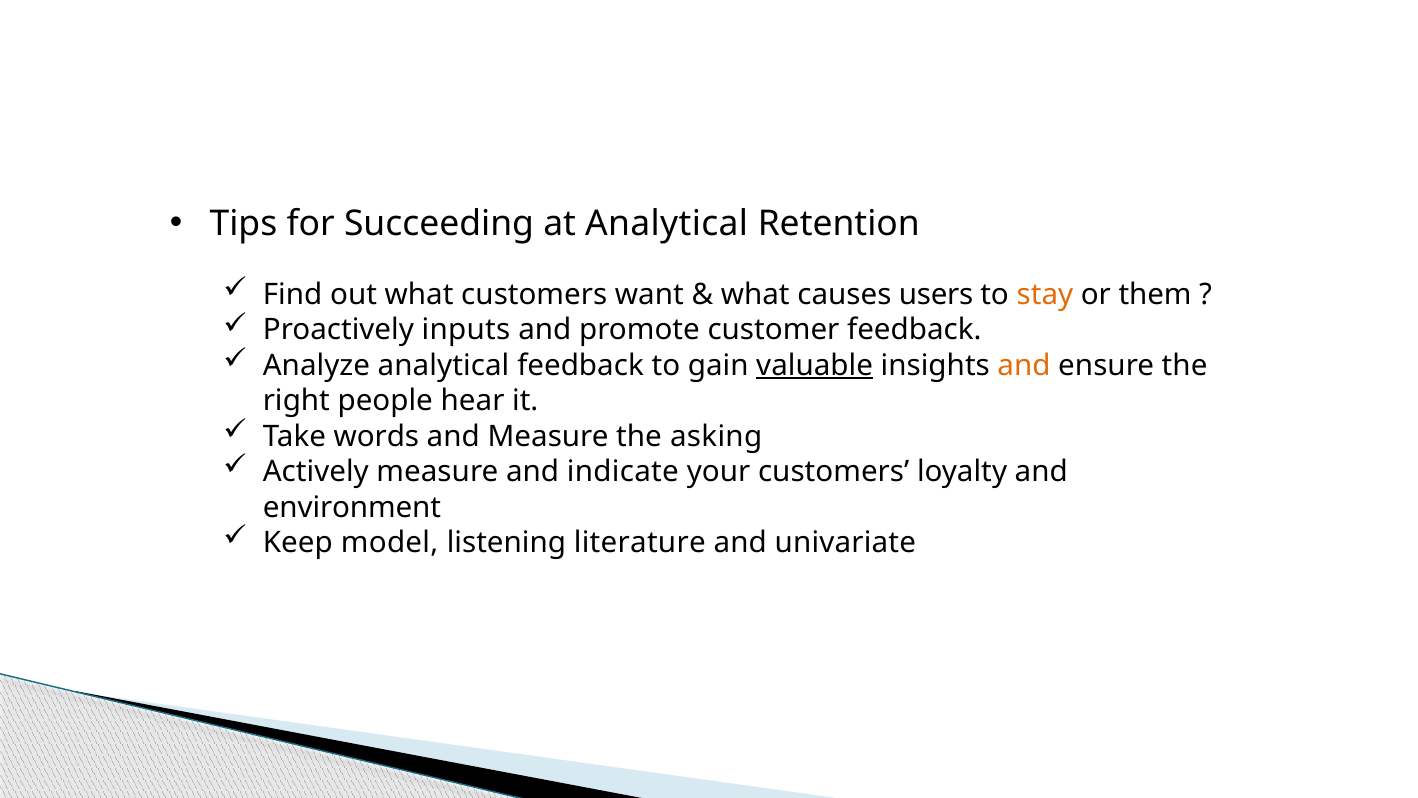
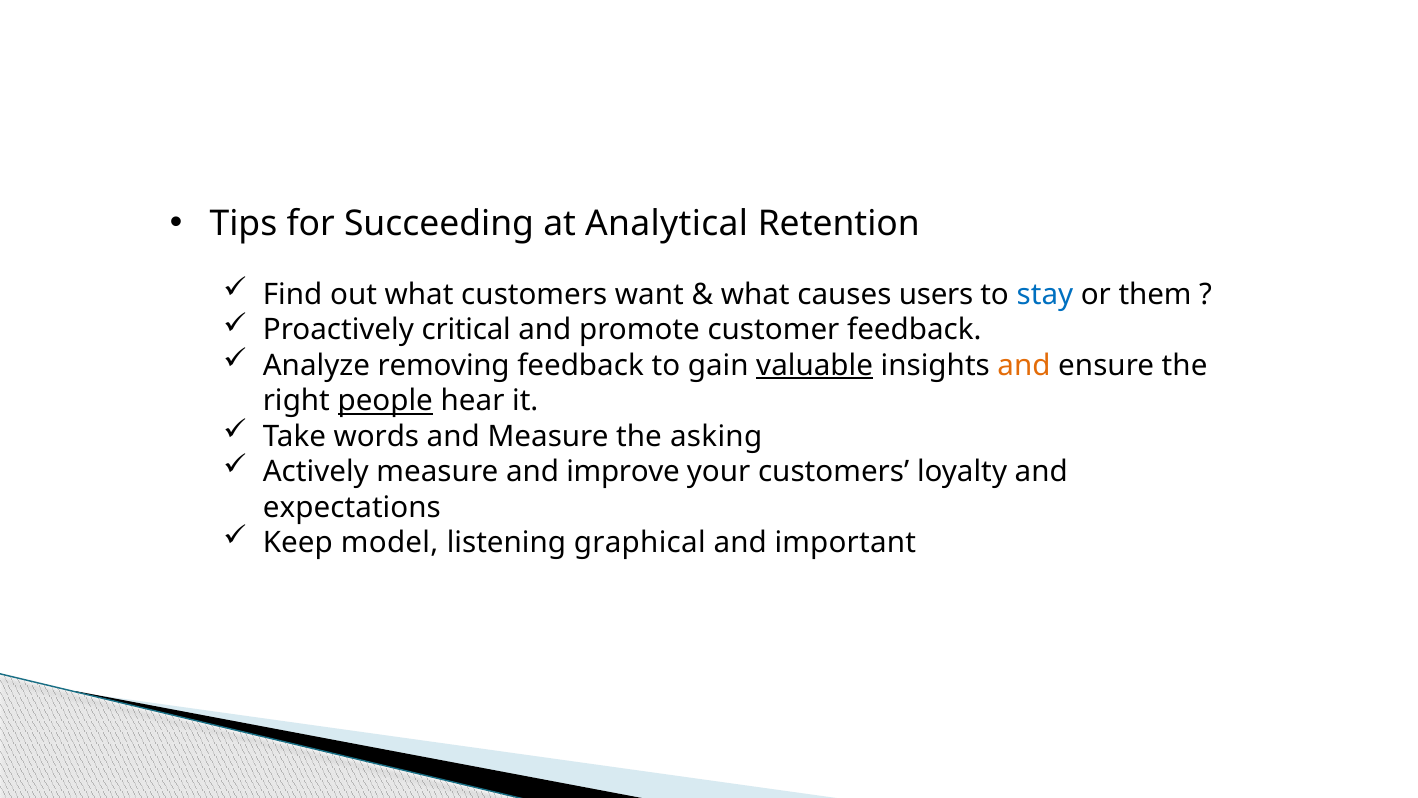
stay colour: orange -> blue
inputs: inputs -> critical
Analyze analytical: analytical -> removing
people underline: none -> present
indicate: indicate -> improve
environment: environment -> expectations
literature: literature -> graphical
univariate: univariate -> important
